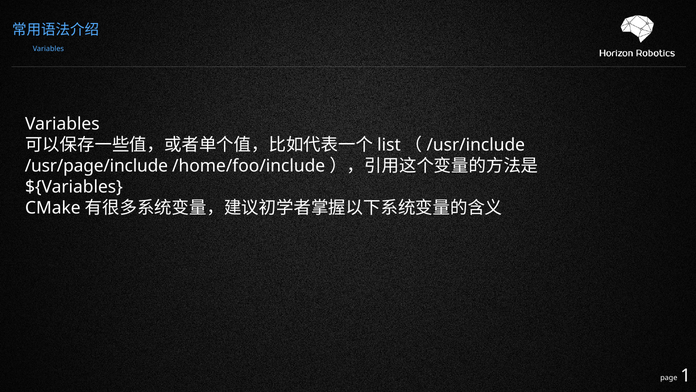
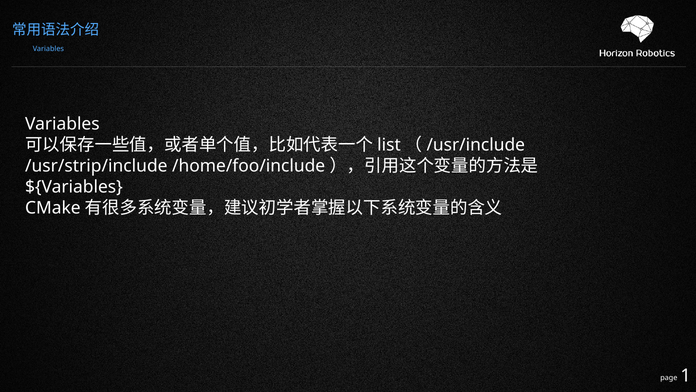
/usr/page/include: /usr/page/include -> /usr/strip/include
